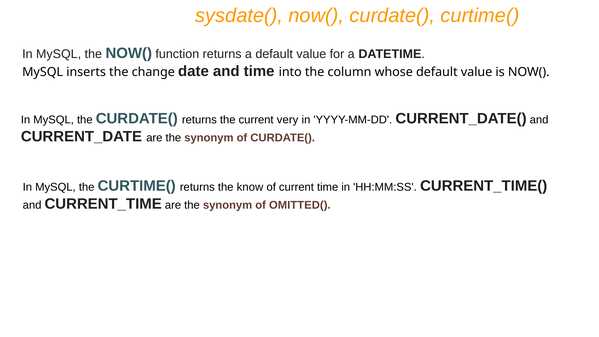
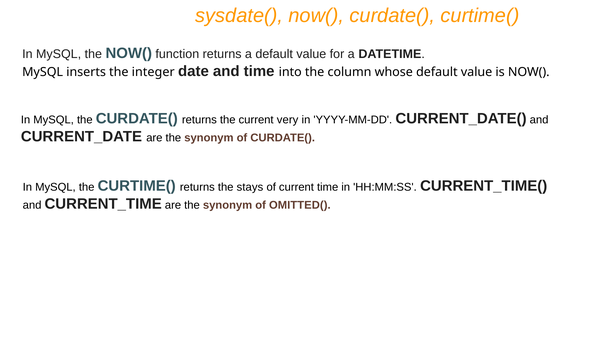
change: change -> integer
know: know -> stays
